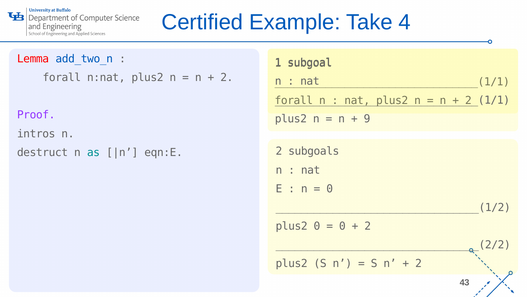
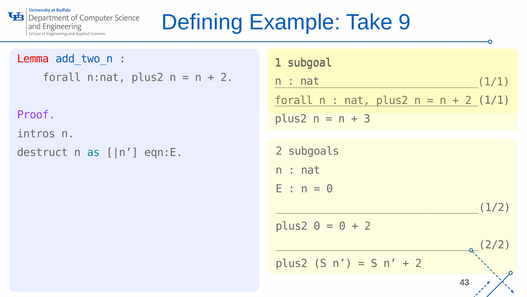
Certified: Certified -> Defining
4: 4 -> 9
9: 9 -> 3
